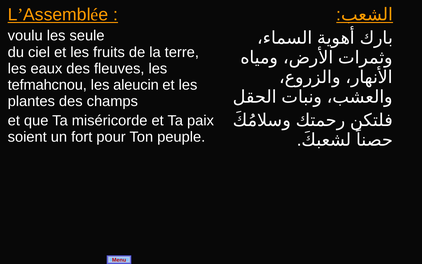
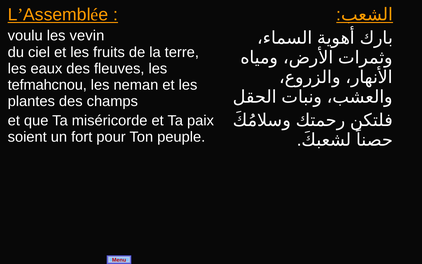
seule: seule -> vevin
aleucin: aleucin -> neman
